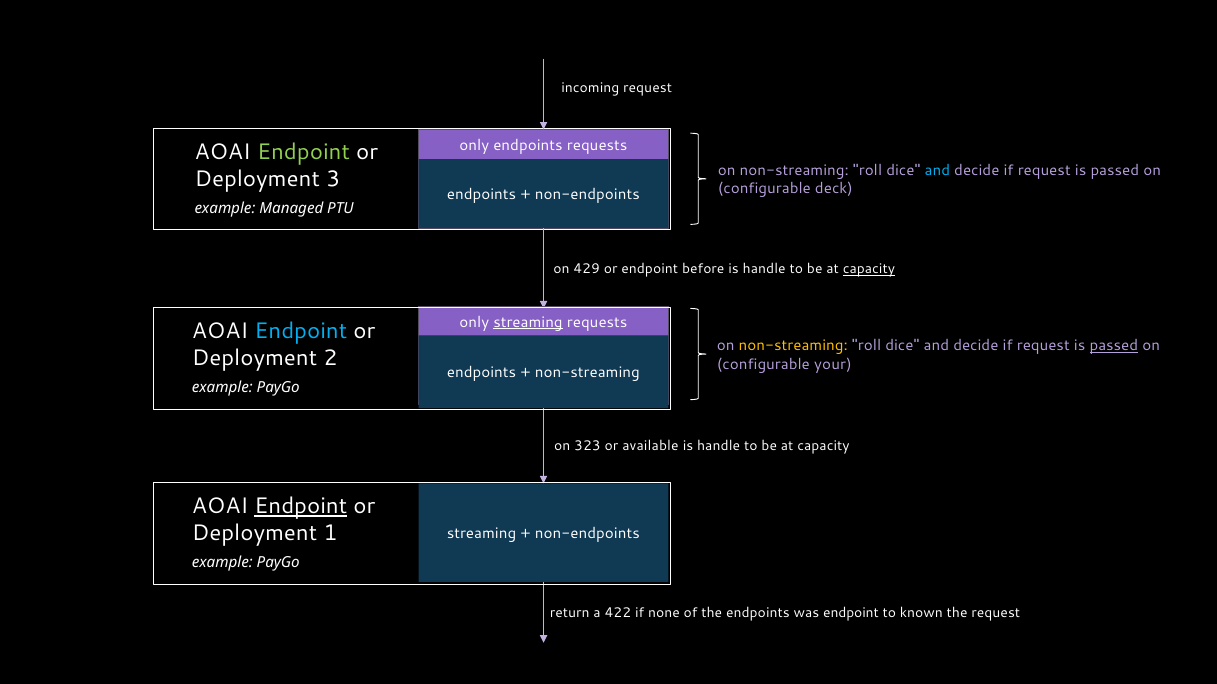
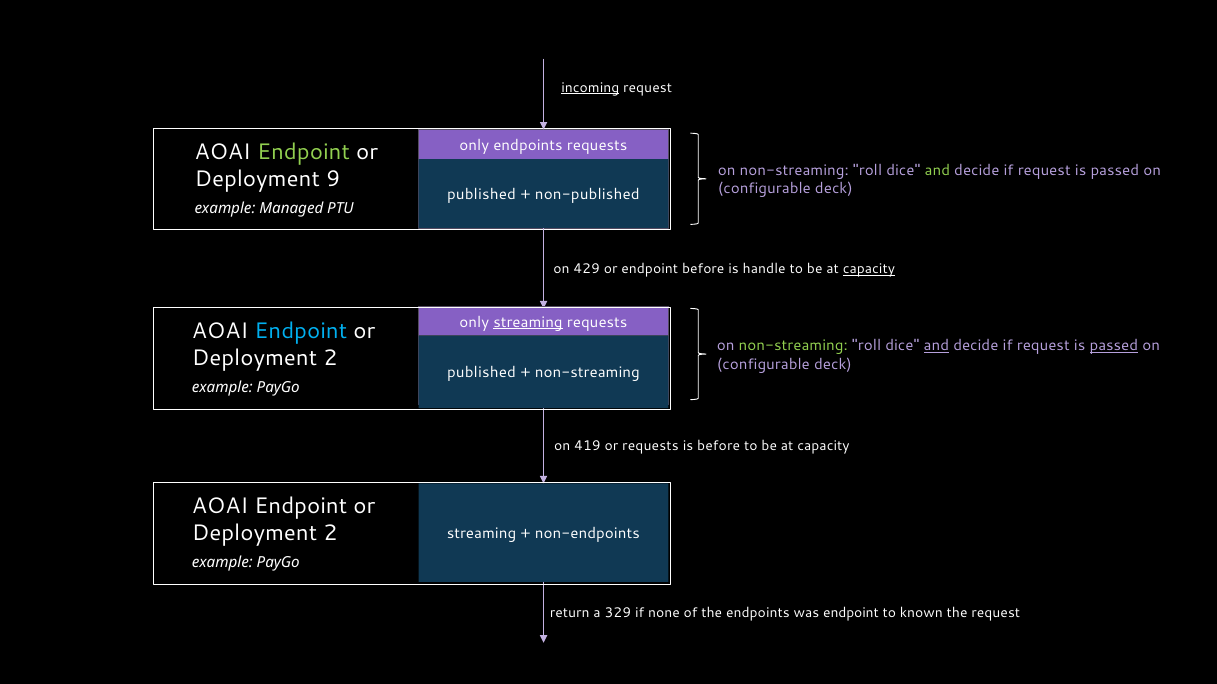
incoming underline: none -> present
and at (937, 171) colour: light blue -> light green
3: 3 -> 9
endpoints at (482, 195): endpoints -> published
non-endpoints at (587, 195): non-endpoints -> non-published
non-streaming at (793, 346) colour: yellow -> light green
and at (936, 346) underline: none -> present
your at (833, 364): your -> deck
endpoints at (482, 373): endpoints -> published
323: 323 -> 419
or available: available -> requests
handle at (719, 446): handle -> before
Endpoint at (301, 507) underline: present -> none
1 at (331, 534): 1 -> 2
422: 422 -> 329
